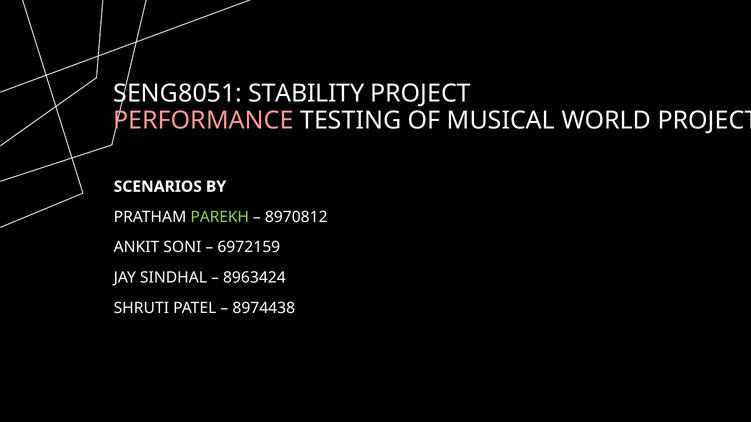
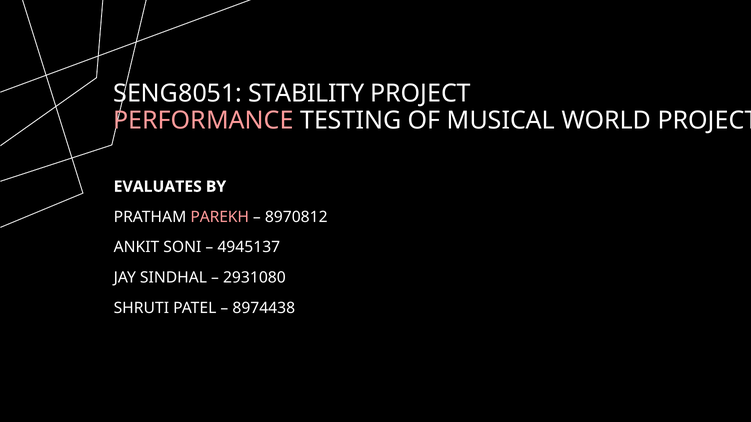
SCENARIOS: SCENARIOS -> EVALUATES
PAREKH colour: light green -> pink
6972159: 6972159 -> 4945137
8963424: 8963424 -> 2931080
